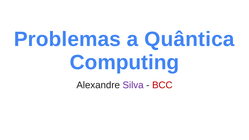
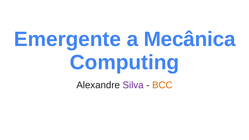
Problemas: Problemas -> Emergente
Quântica: Quântica -> Mecânica
BCC colour: red -> orange
